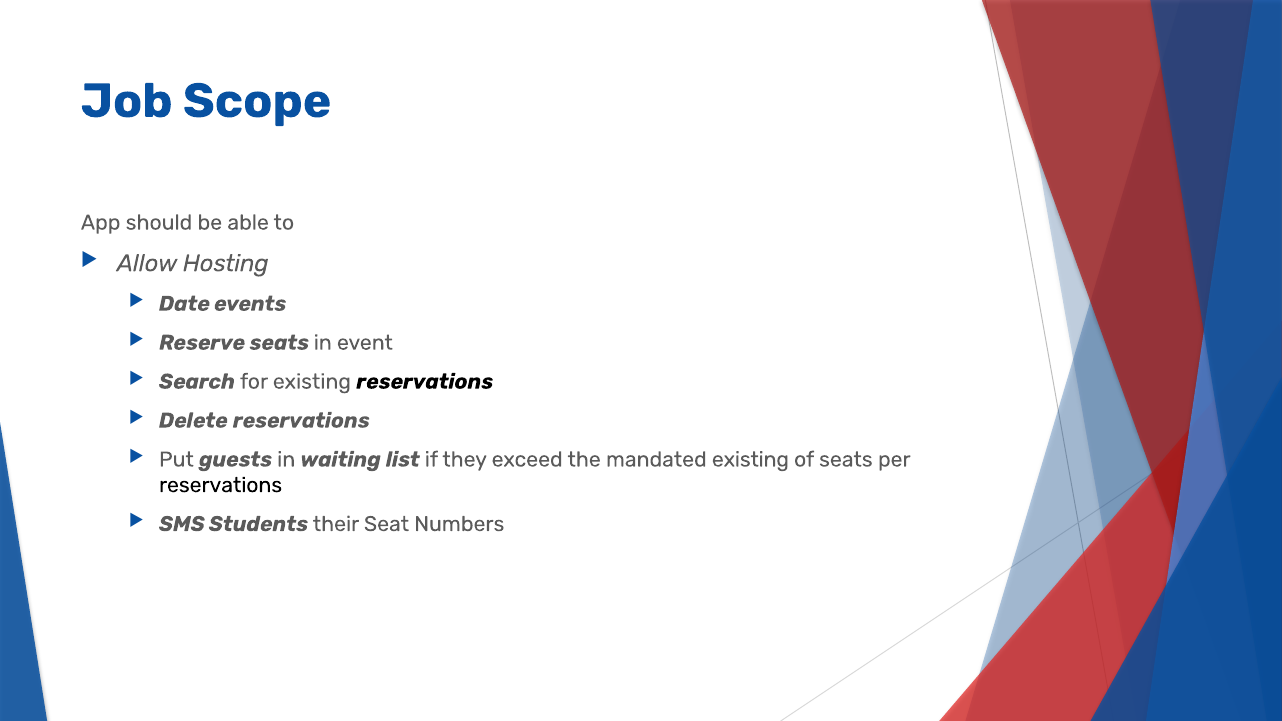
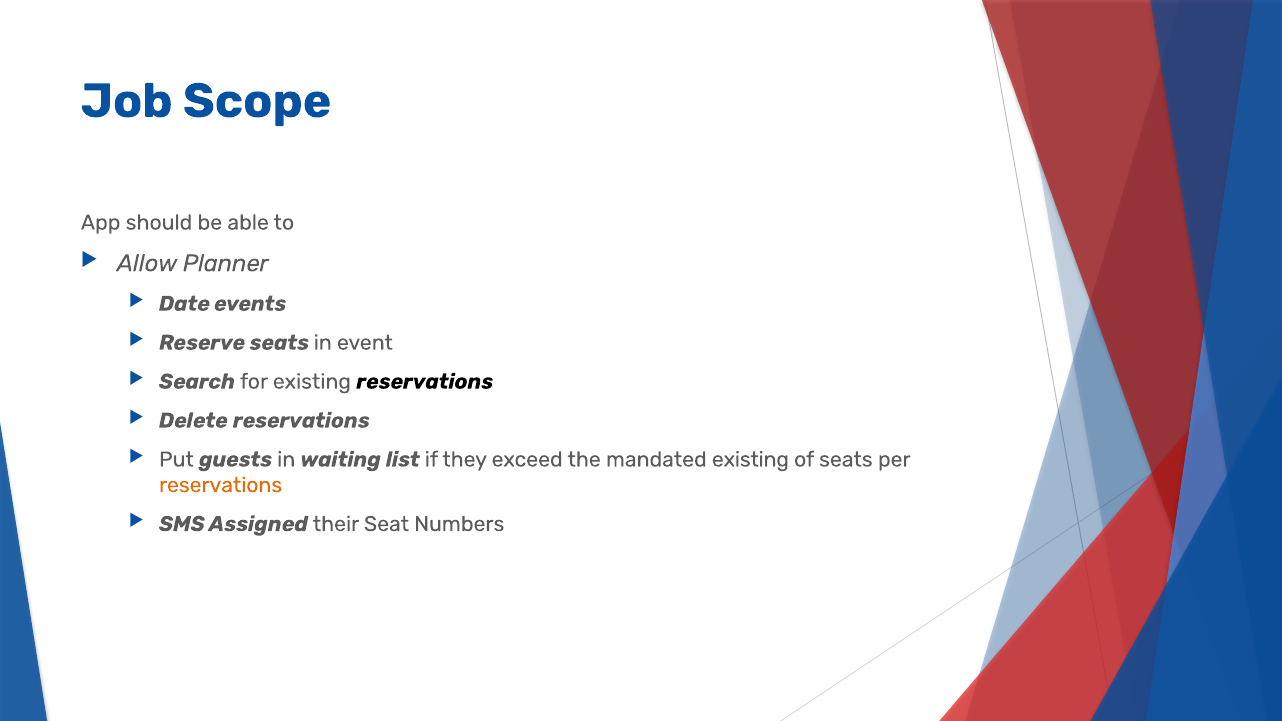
Hosting: Hosting -> Planner
reservations at (221, 485) colour: black -> orange
Students: Students -> Assigned
